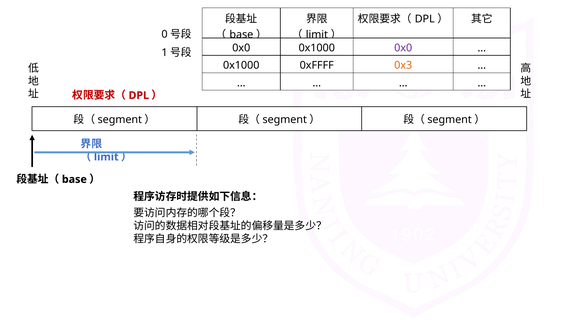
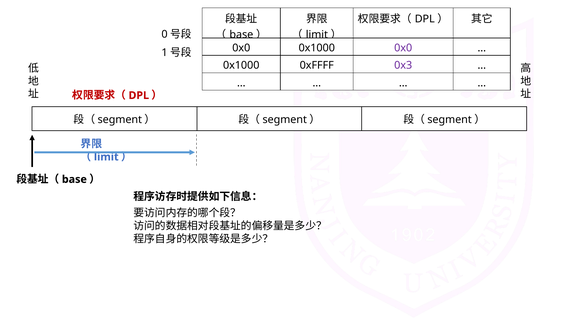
0x3 colour: orange -> purple
